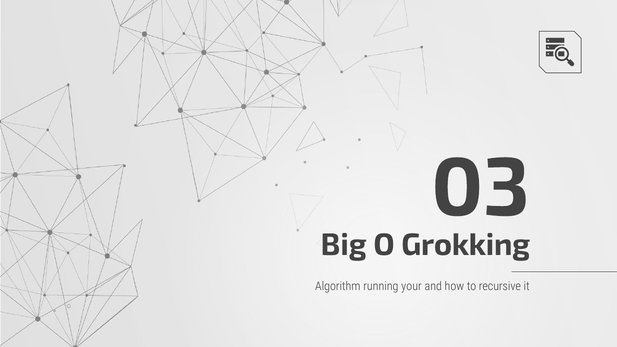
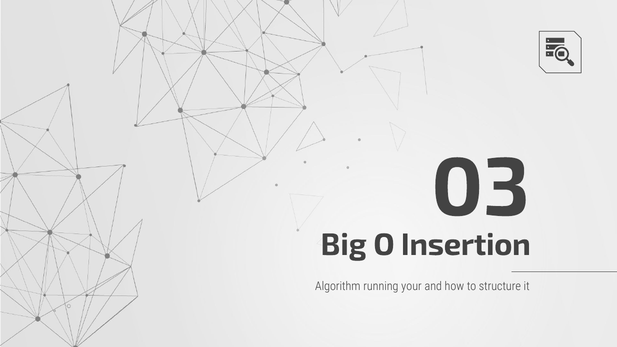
Grokking: Grokking -> Insertion
recursive: recursive -> structure
